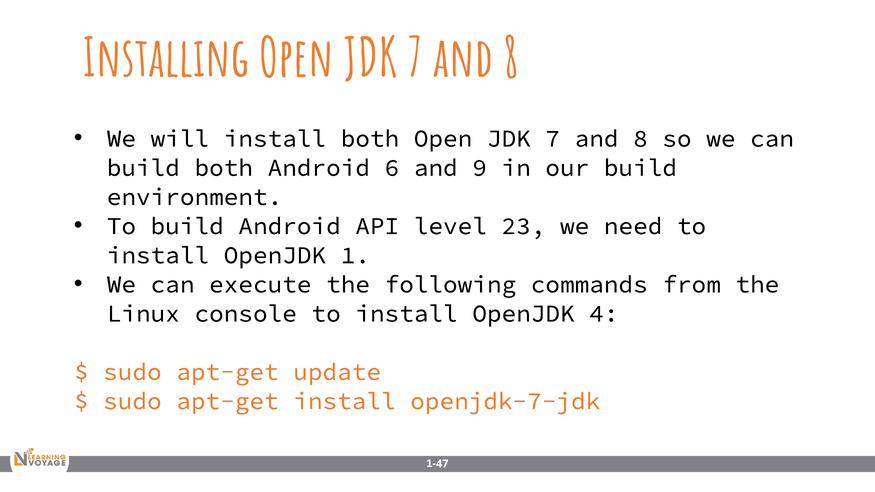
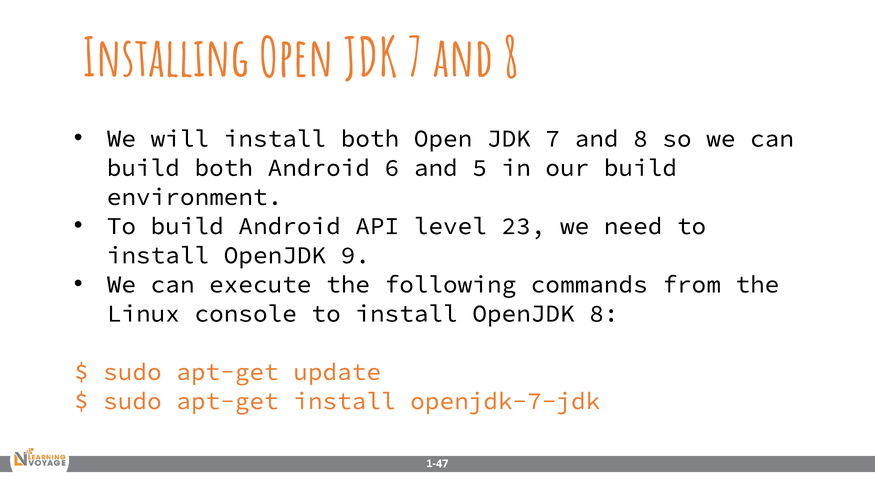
9: 9 -> 5
1: 1 -> 9
OpenJDK 4: 4 -> 8
